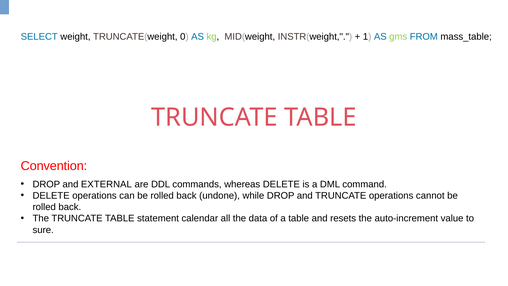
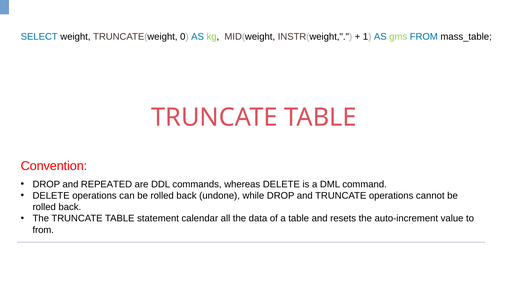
EXTERNAL: EXTERNAL -> REPEATED
sure at (43, 230): sure -> from
